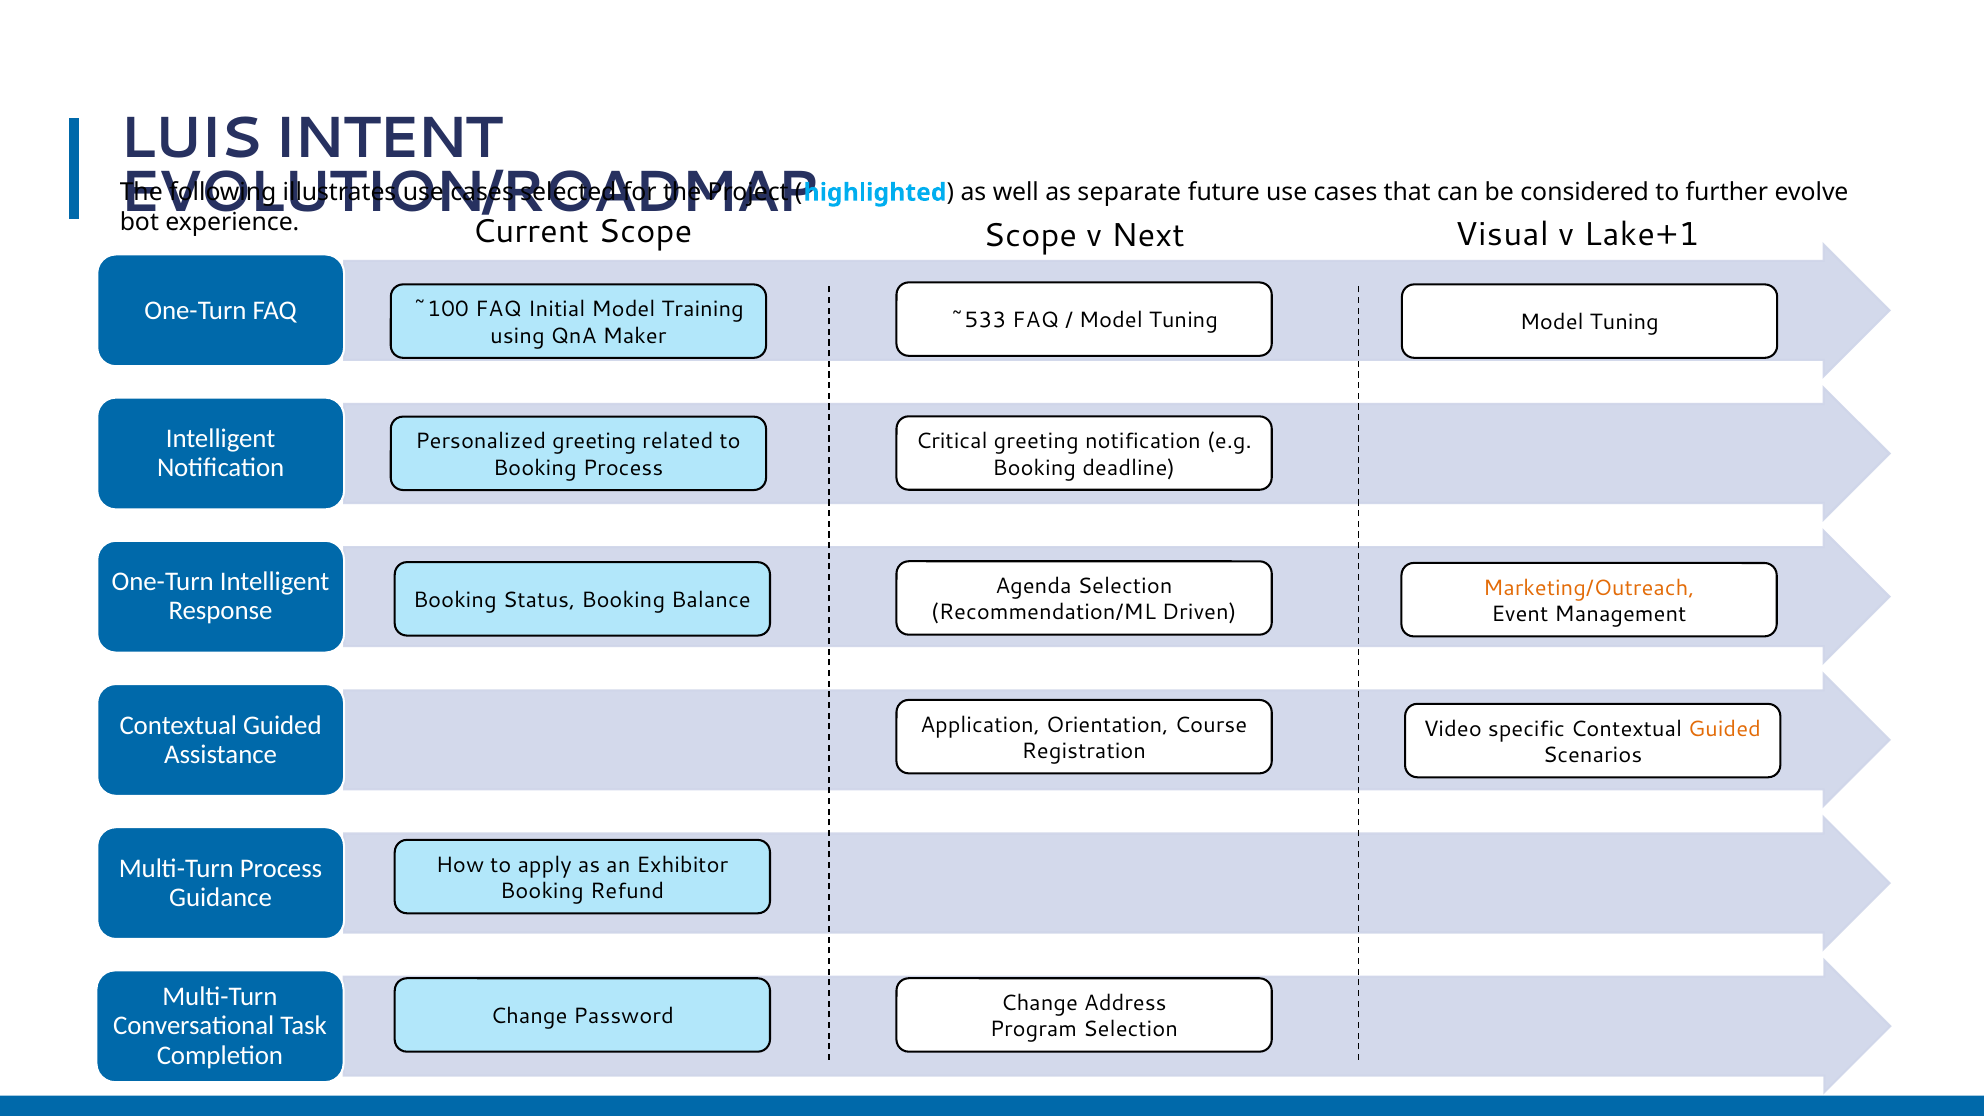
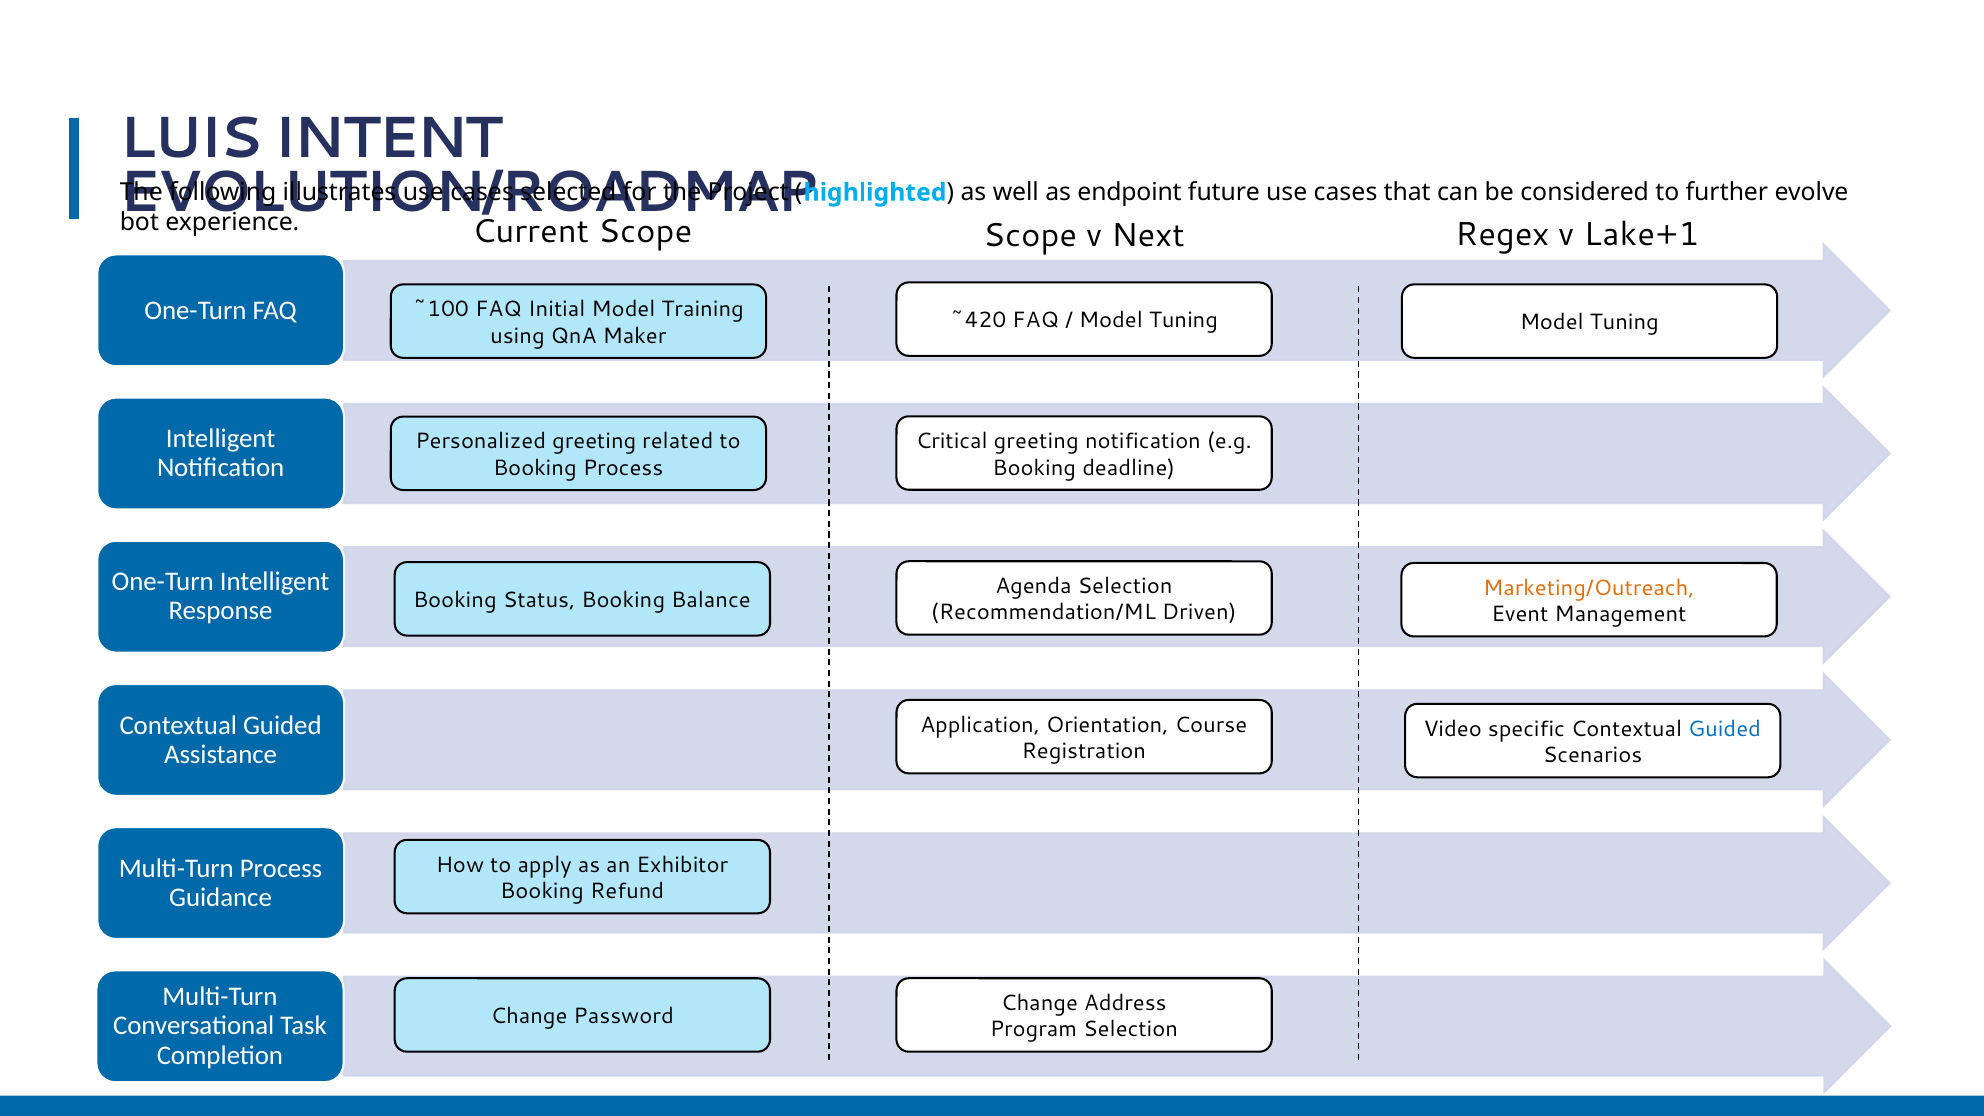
separate: separate -> endpoint
Visual: Visual -> Regex
~533: ~533 -> ~420
Guided at (1725, 729) colour: orange -> blue
